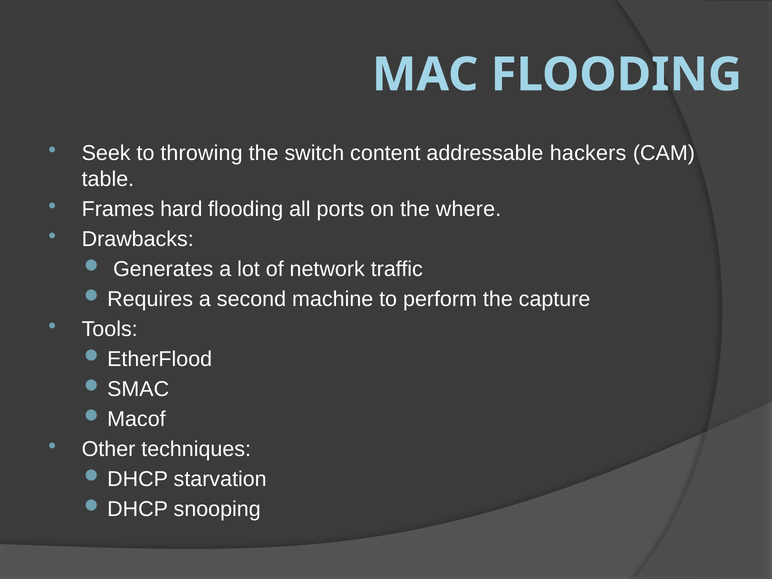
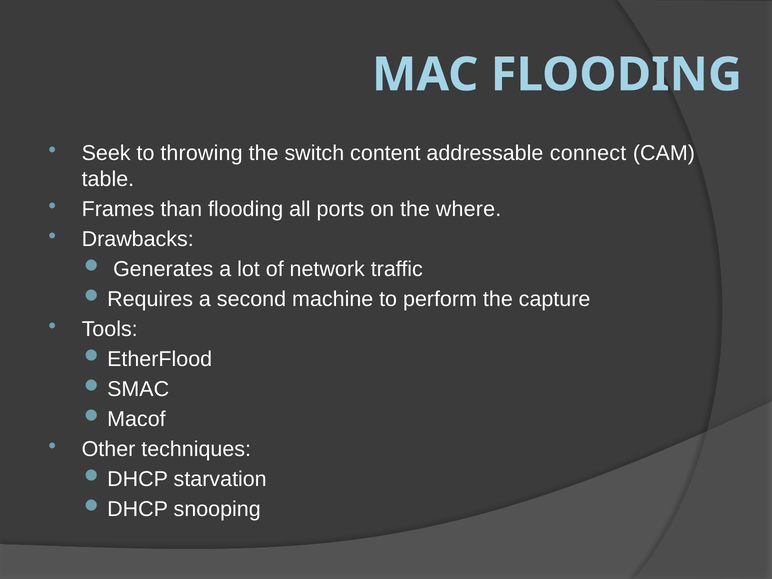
hackers: hackers -> connect
hard: hard -> than
